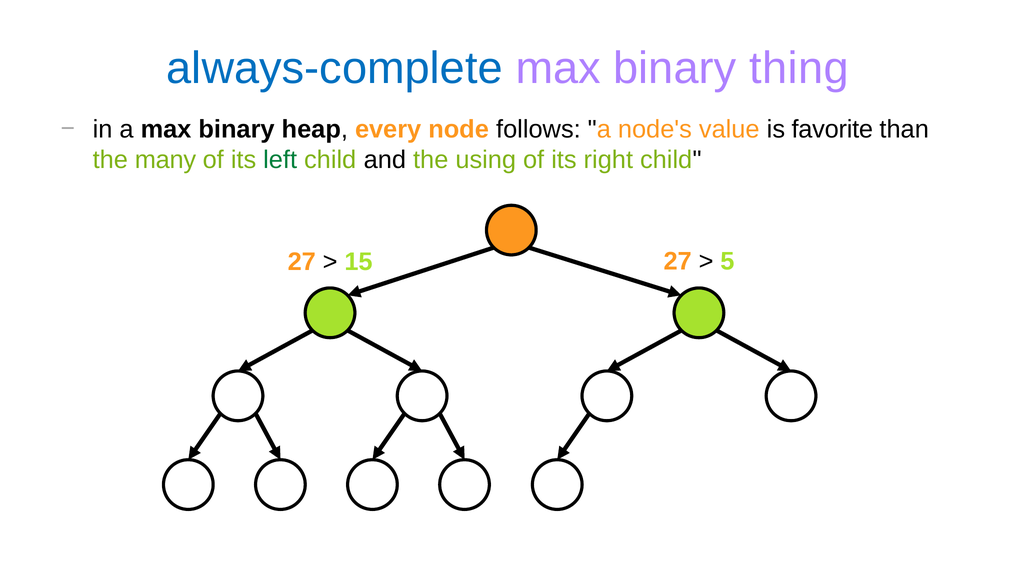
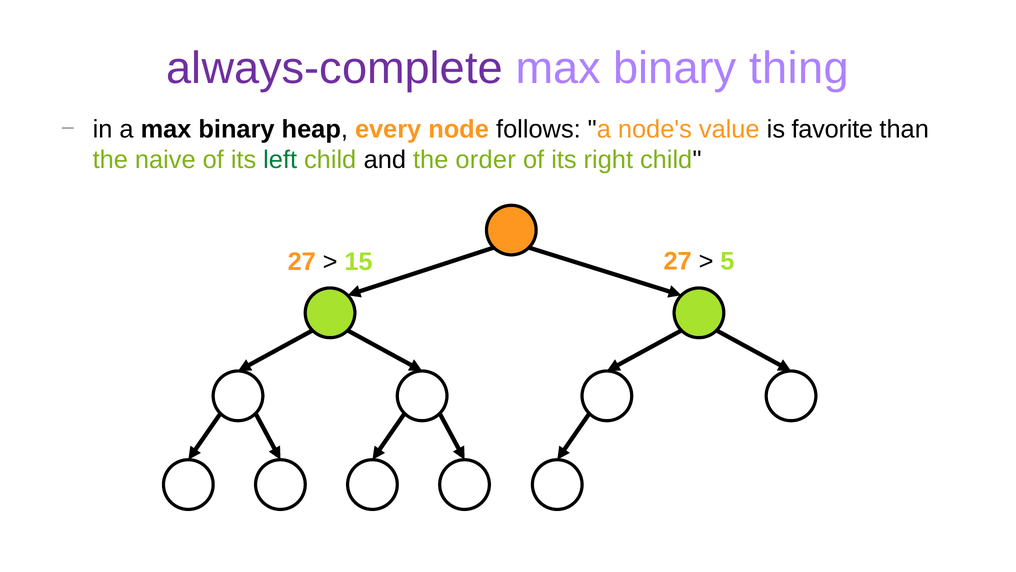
always-complete colour: blue -> purple
many: many -> naive
using: using -> order
